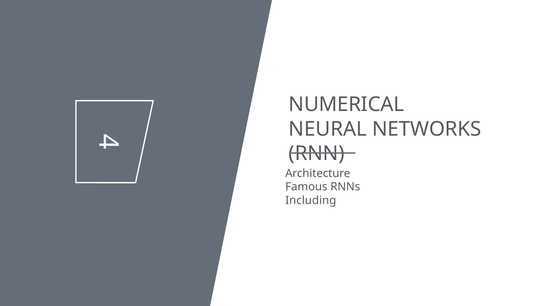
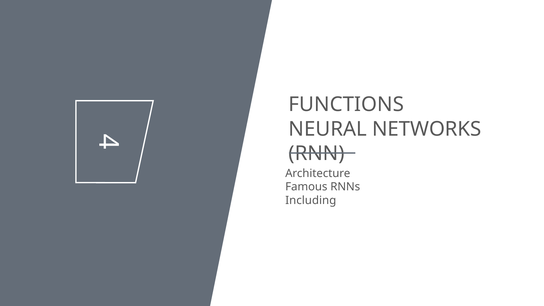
NUMERICAL: NUMERICAL -> FUNCTIONS
